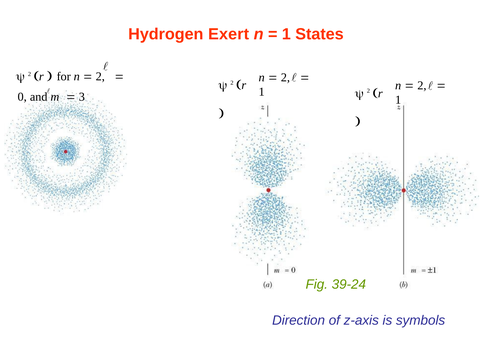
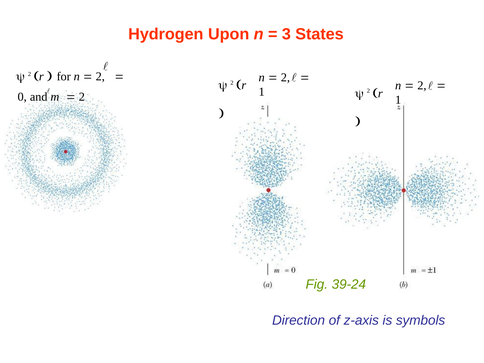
Exert: Exert -> Upon
1 at (286, 34): 1 -> 3
3 at (82, 97): 3 -> 2
